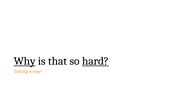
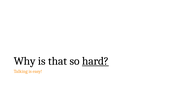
Why underline: present -> none
